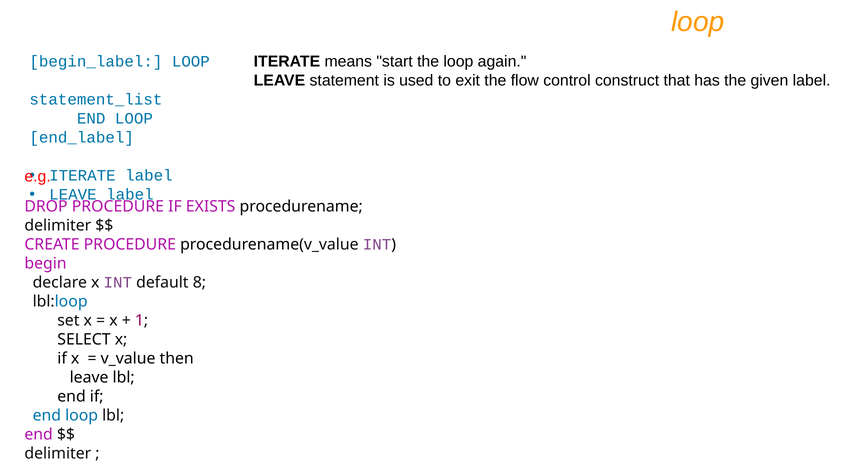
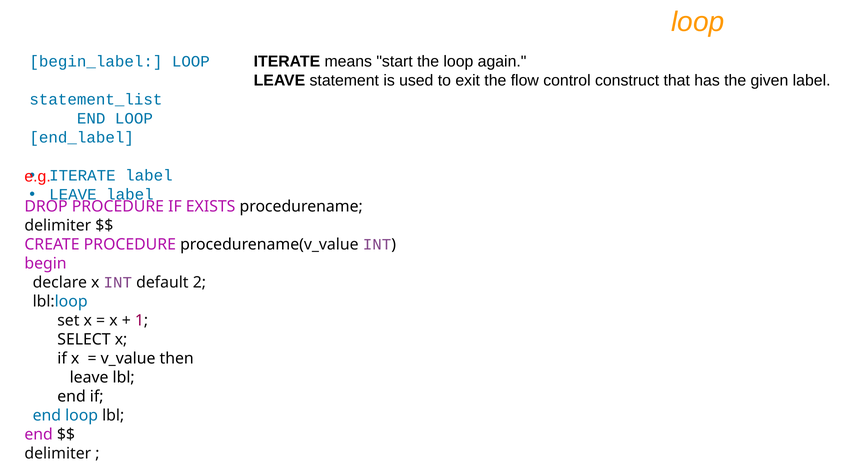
8: 8 -> 2
